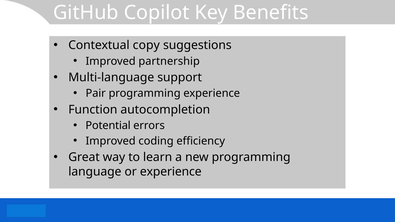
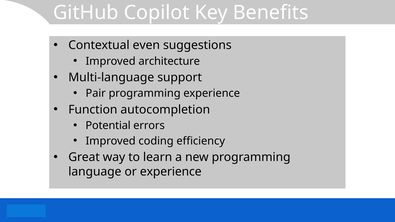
copy: copy -> even
partnership: partnership -> architecture
